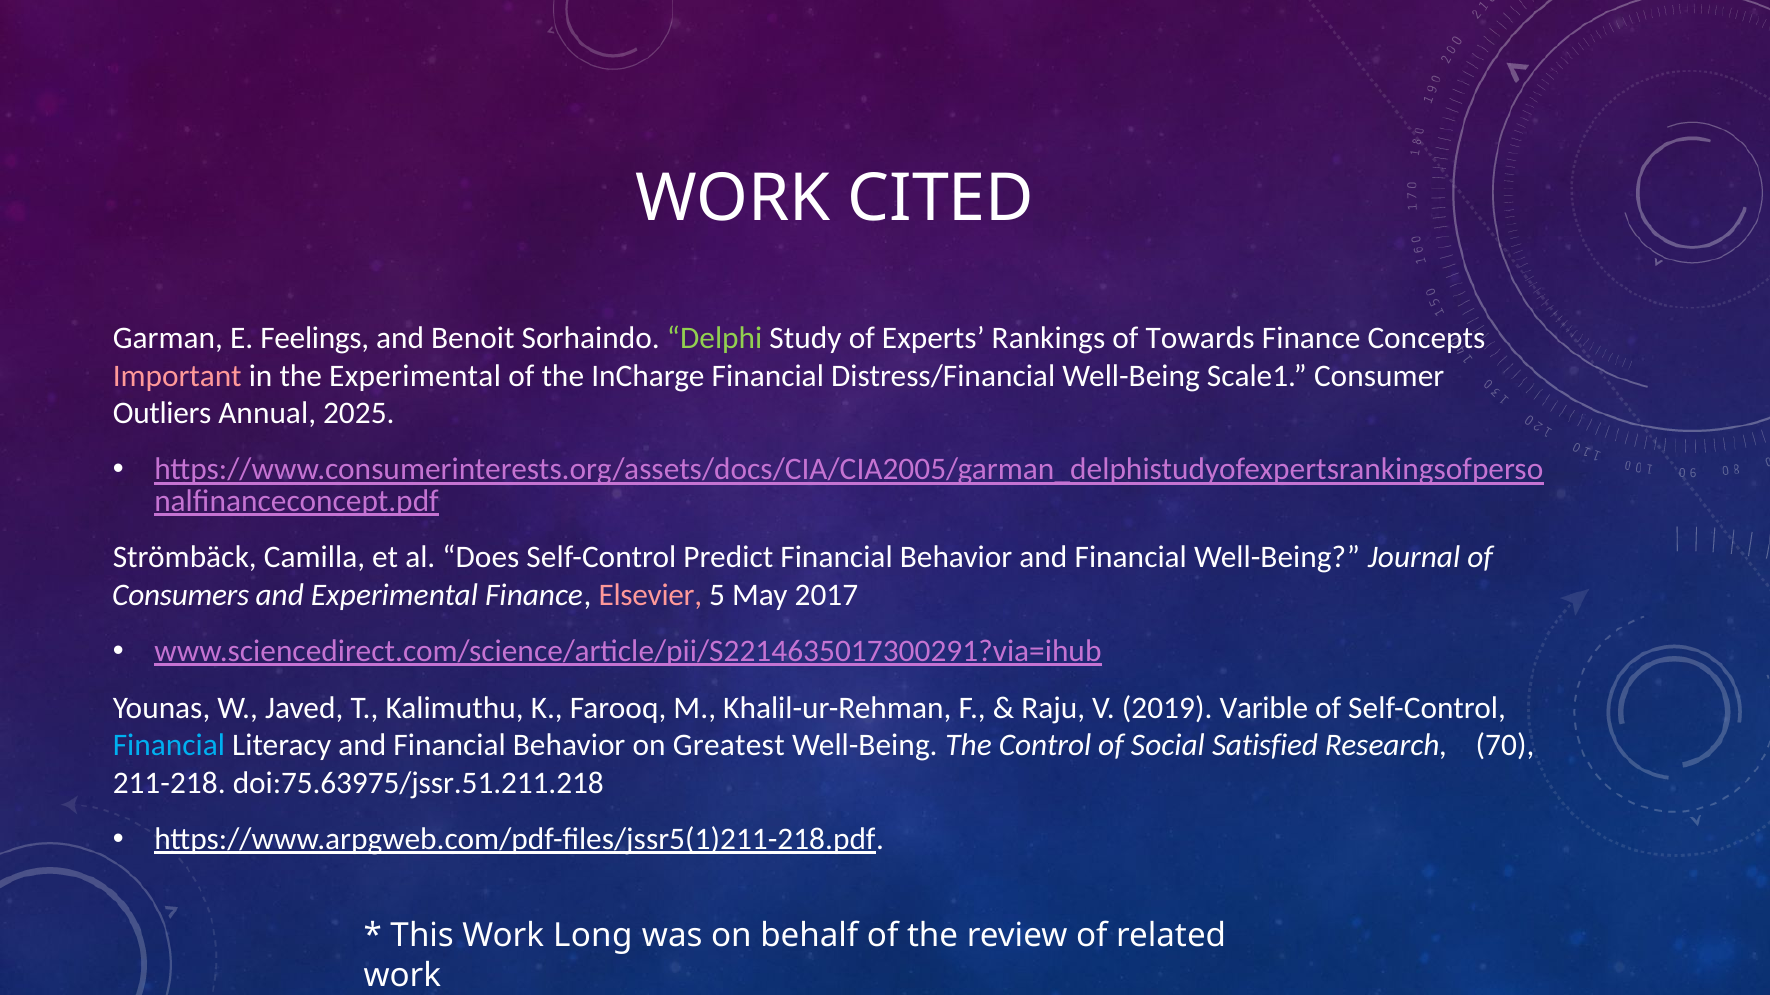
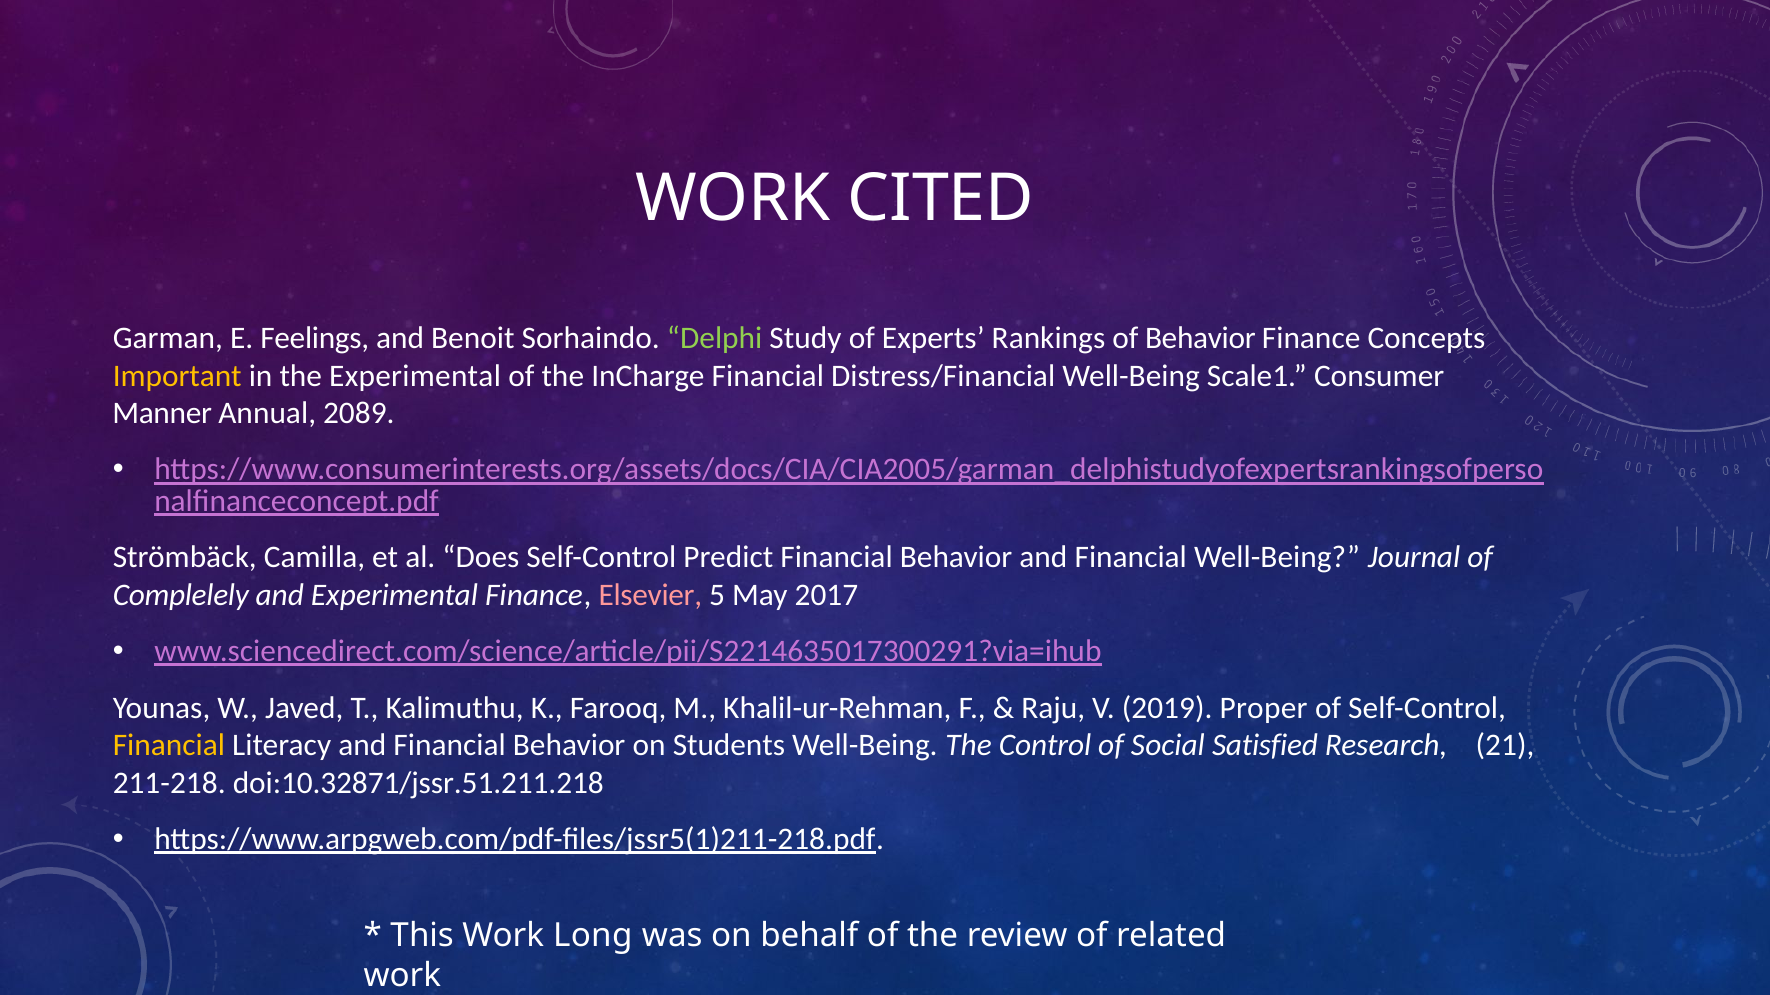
of Towards: Towards -> Behavior
Important colour: pink -> yellow
Outliers: Outliers -> Manner
2025: 2025 -> 2089
Consumers: Consumers -> Complelely
Varible: Varible -> Proper
Financial at (169, 746) colour: light blue -> yellow
Greatest: Greatest -> Students
70: 70 -> 21
doi:75.63975/jssr.51.211.218: doi:75.63975/jssr.51.211.218 -> doi:10.32871/jssr.51.211.218
